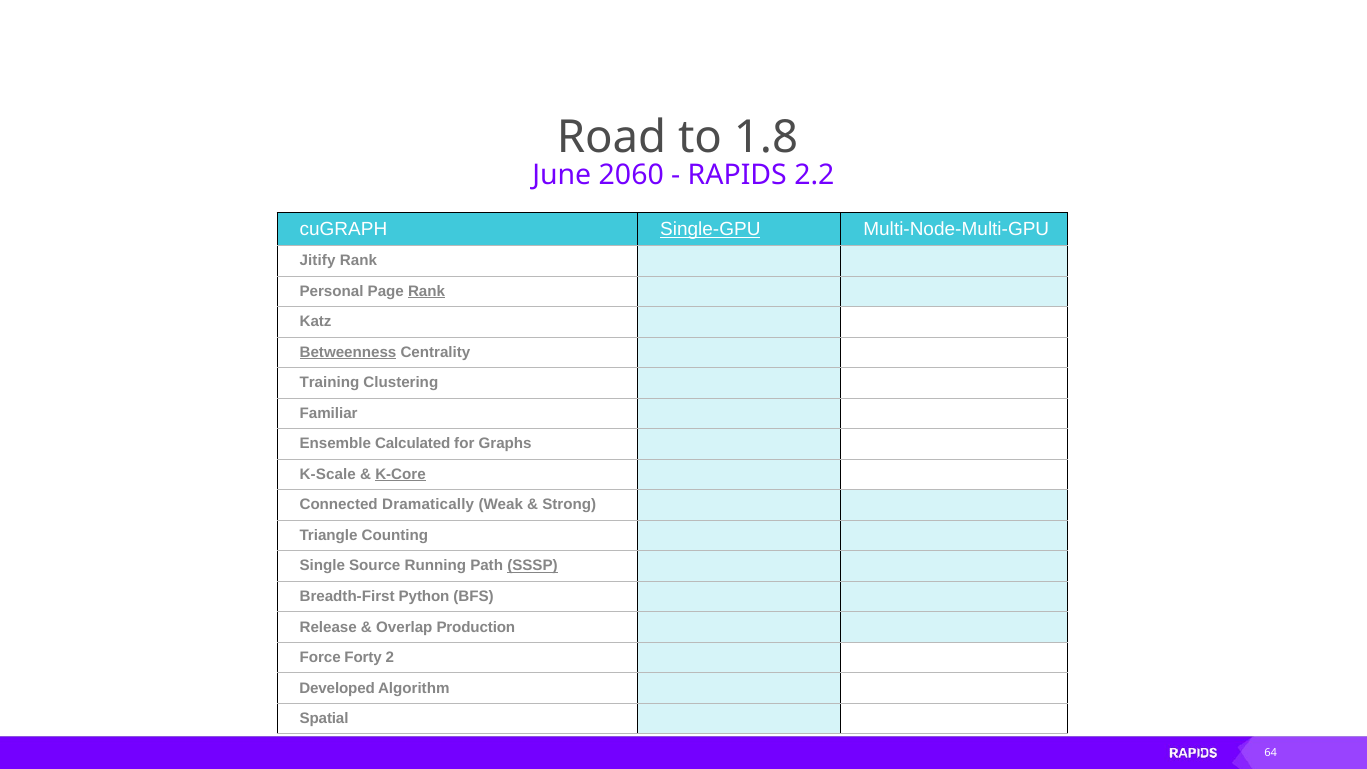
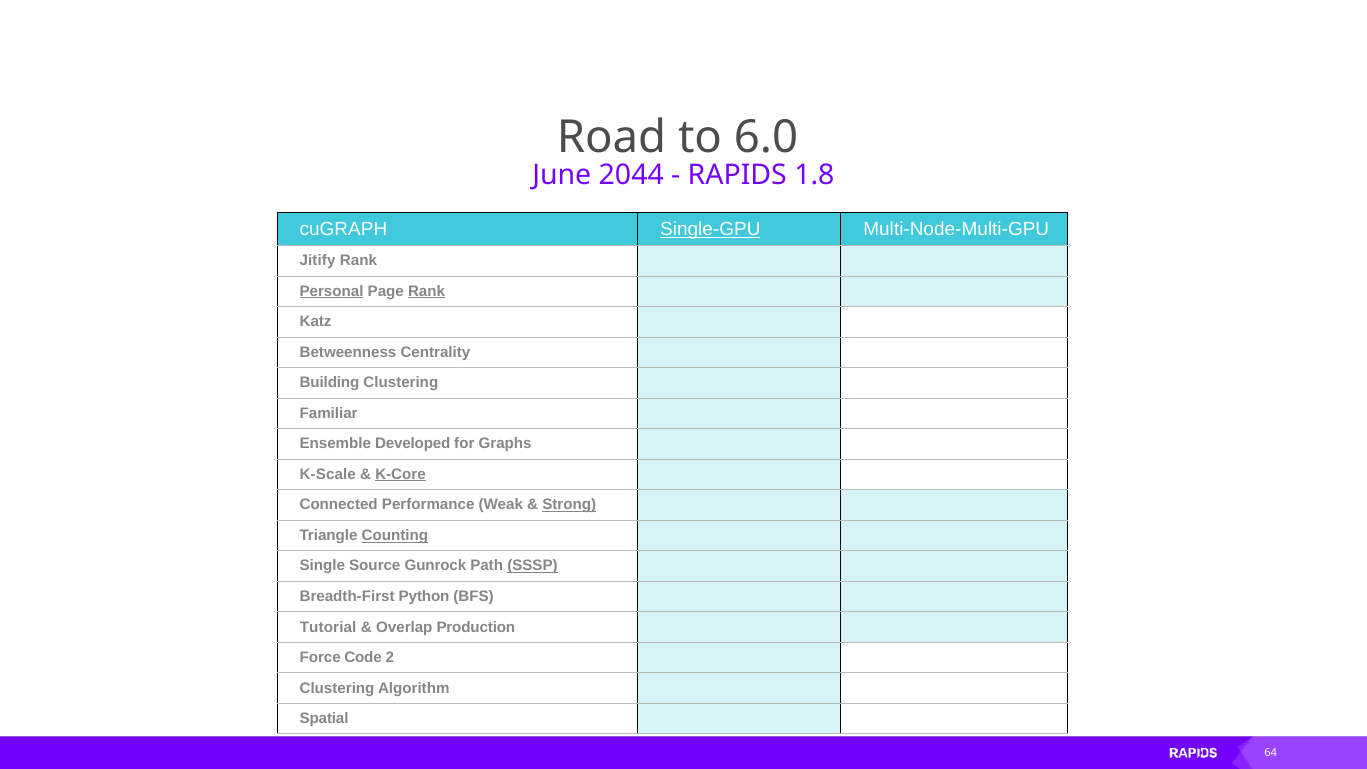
1.8: 1.8 -> 6.0
2060: 2060 -> 2044
2.2: 2.2 -> 1.8
Personal underline: none -> present
Betweenness underline: present -> none
Training: Training -> Building
Calculated: Calculated -> Developed
Dramatically: Dramatically -> Performance
Strong underline: none -> present
Counting underline: none -> present
Running: Running -> Gunrock
Release: Release -> Tutorial
Forty: Forty -> Code
Developed at (337, 688): Developed -> Clustering
